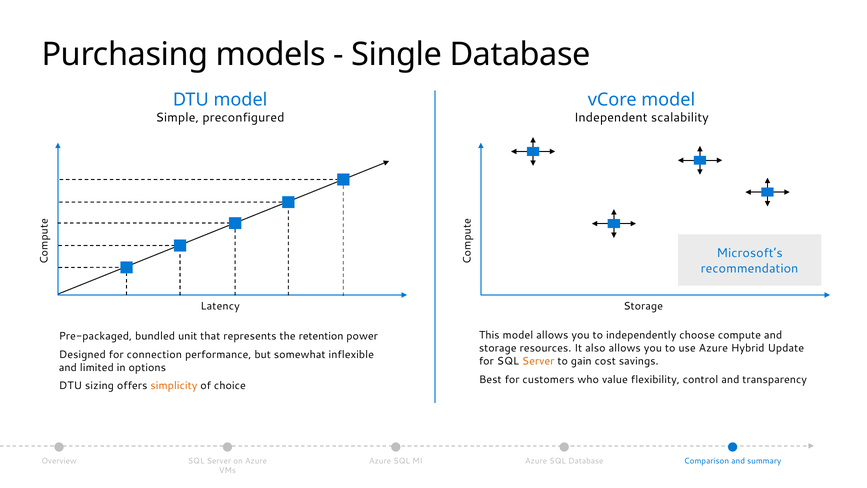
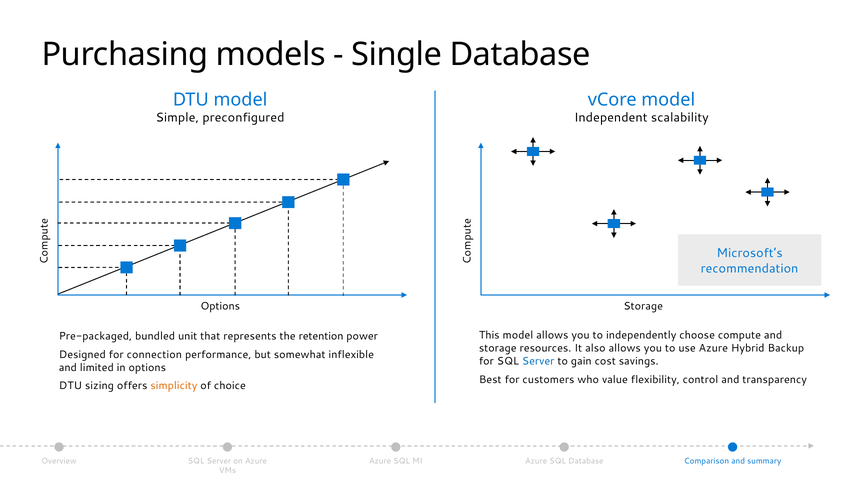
Latency at (220, 306): Latency -> Options
Update: Update -> Backup
Server at (538, 361) colour: orange -> blue
